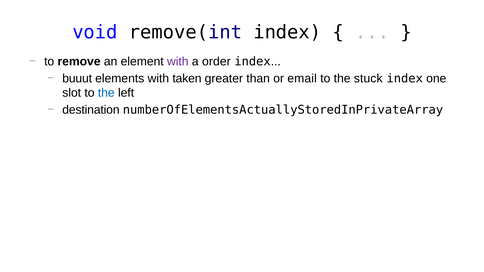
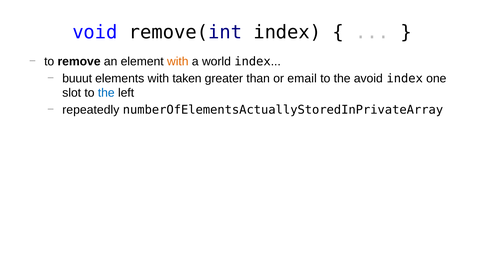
with at (178, 62) colour: purple -> orange
order: order -> world
stuck: stuck -> avoid
destination: destination -> repeatedly
